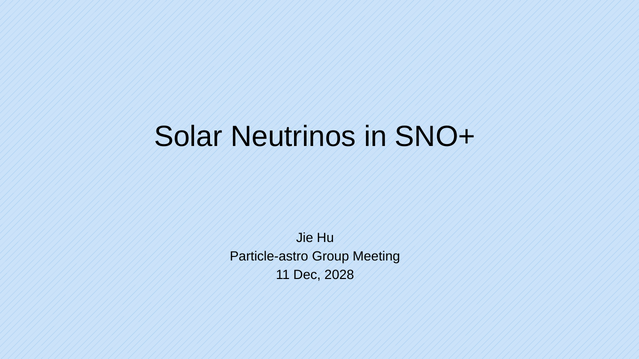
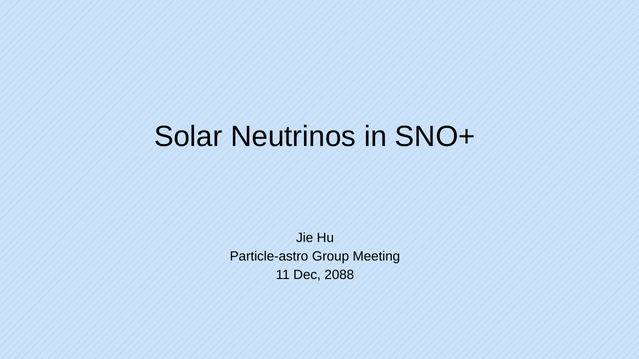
2028: 2028 -> 2088
